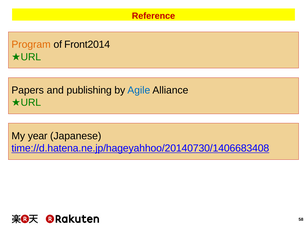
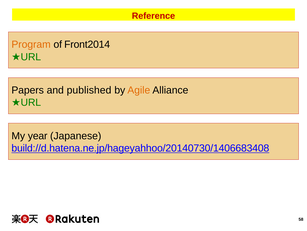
publishing: publishing -> published
Agile colour: blue -> orange
time://d.hatena.ne.jp/hageyahhoo/20140730/1406683408: time://d.hatena.ne.jp/hageyahhoo/20140730/1406683408 -> build://d.hatena.ne.jp/hageyahhoo/20140730/1406683408
